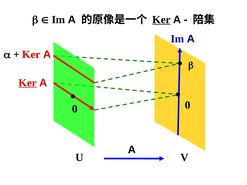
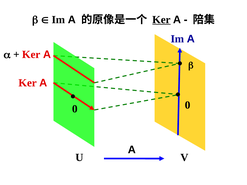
Ker at (28, 83) underline: present -> none
